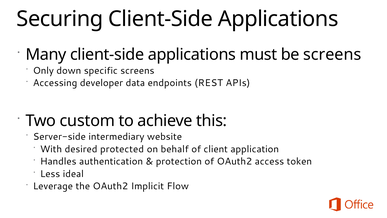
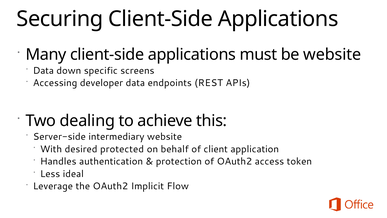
be screens: screens -> website
Only at (43, 70): Only -> Data
custom: custom -> dealing
